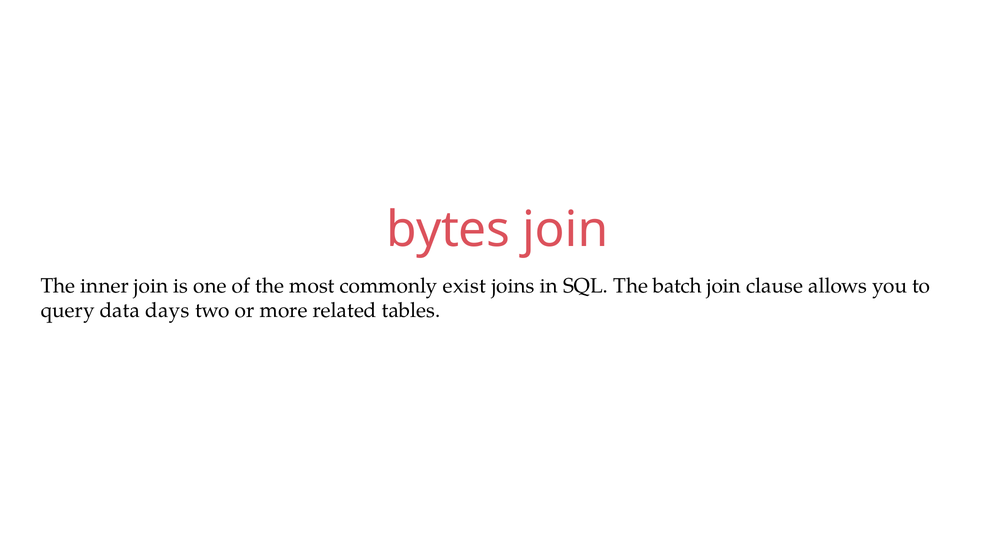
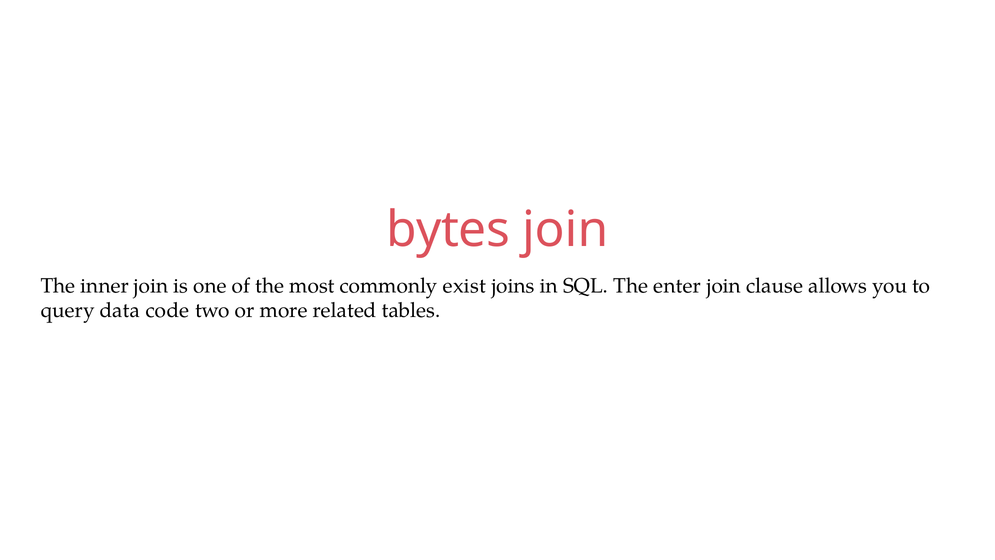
batch: batch -> enter
days: days -> code
